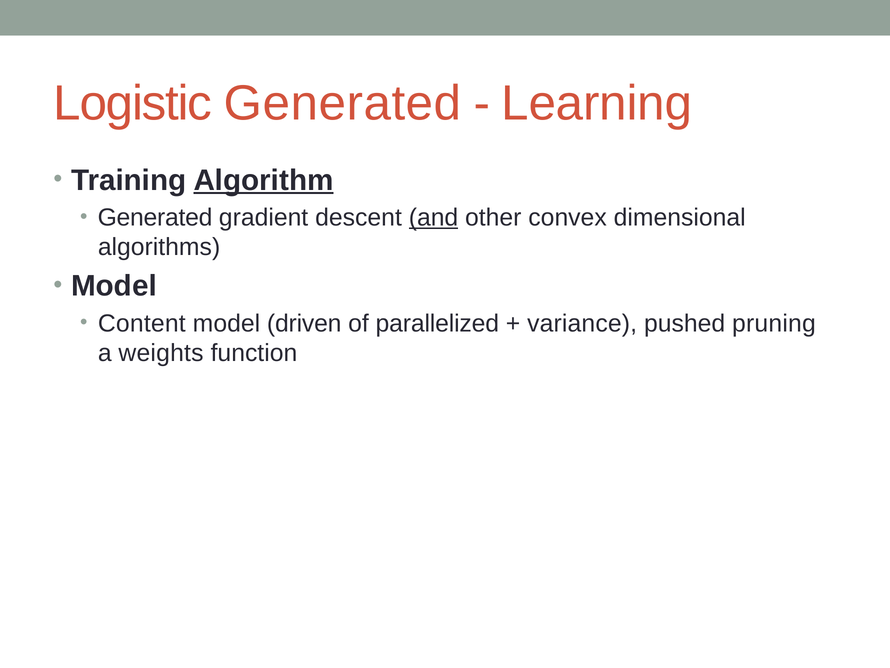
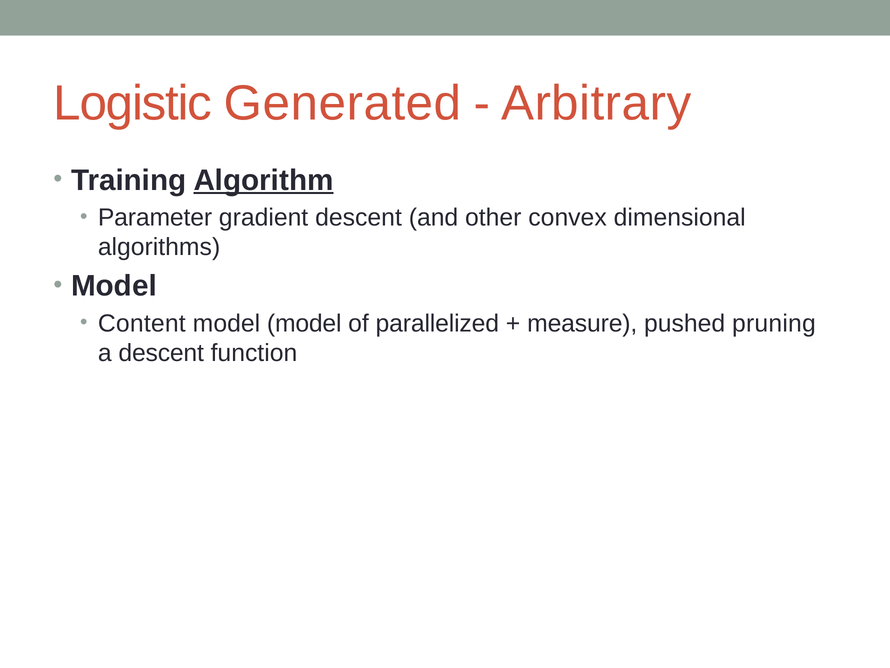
Learning: Learning -> Arbitrary
Generated at (155, 217): Generated -> Parameter
and underline: present -> none
model driven: driven -> model
variance: variance -> measure
a weights: weights -> descent
